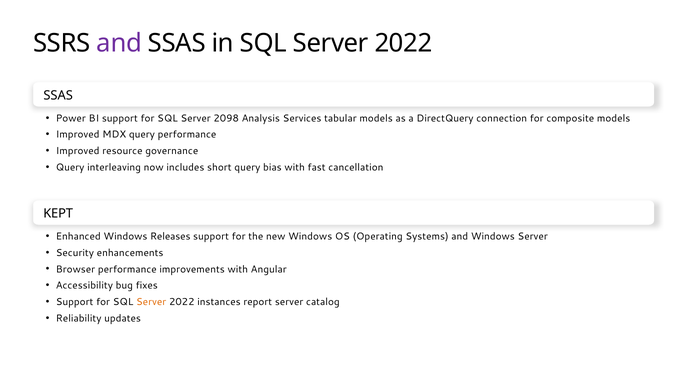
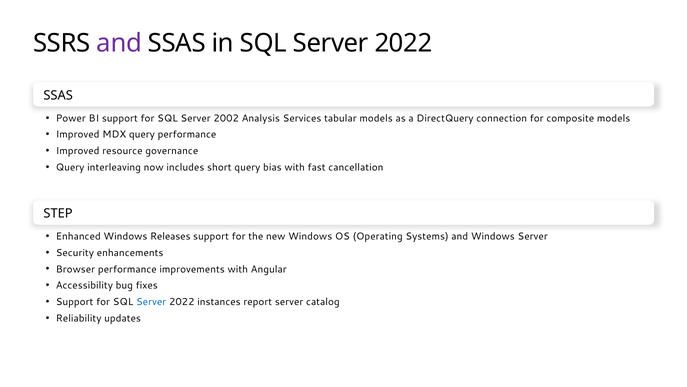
2098: 2098 -> 2002
KEPT: KEPT -> STEP
Server at (151, 301) colour: orange -> blue
